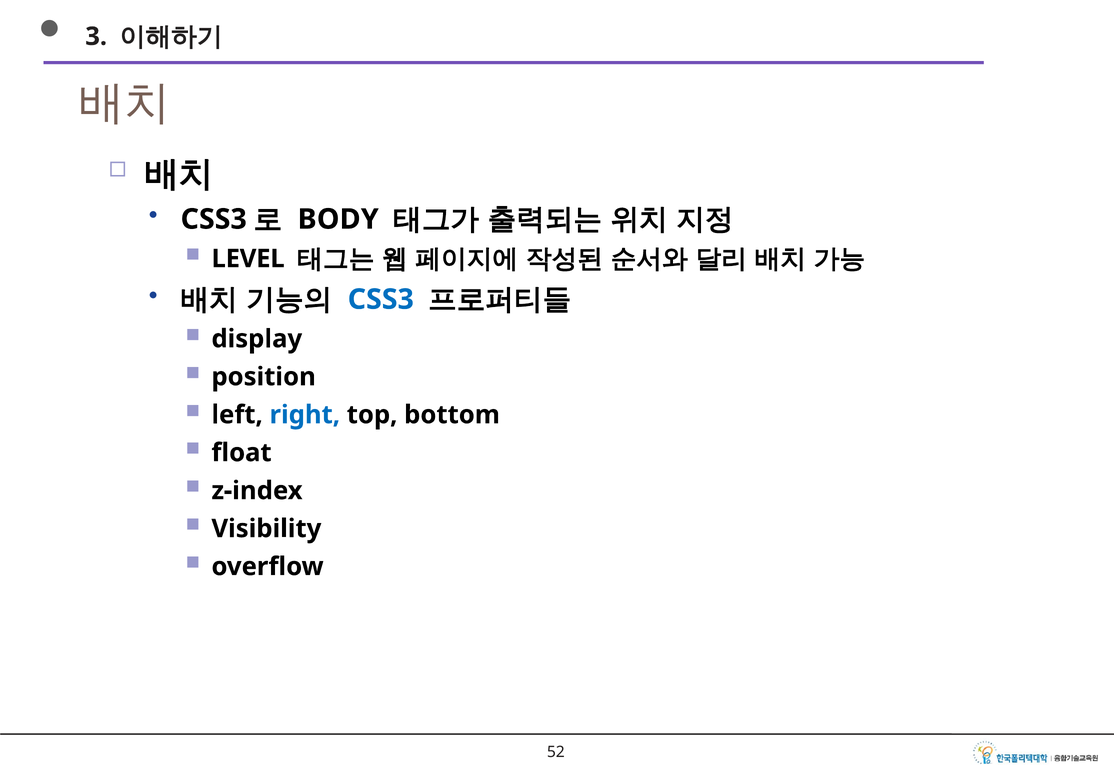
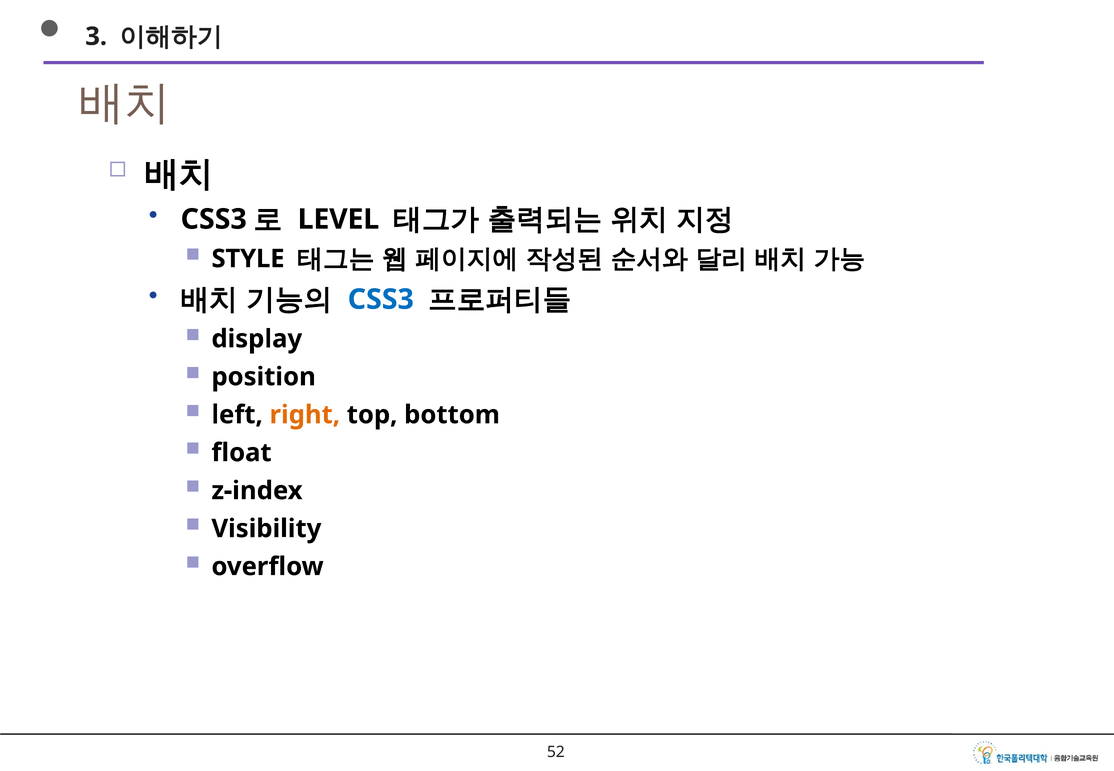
BODY: BODY -> LEVEL
LEVEL: LEVEL -> STYLE
right colour: blue -> orange
